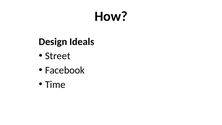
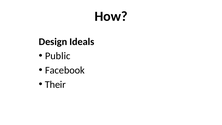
Street: Street -> Public
Time: Time -> Their
